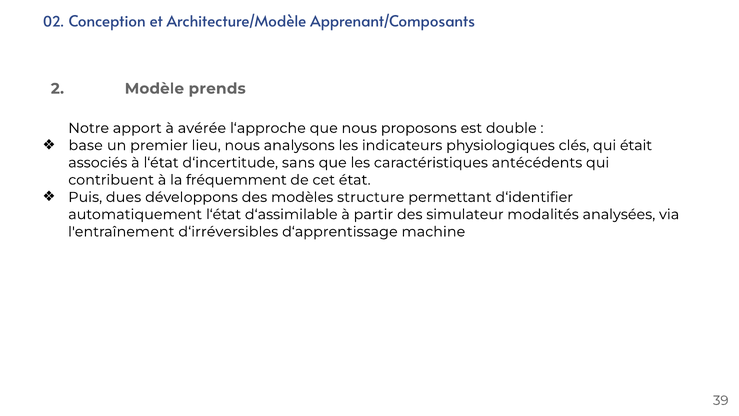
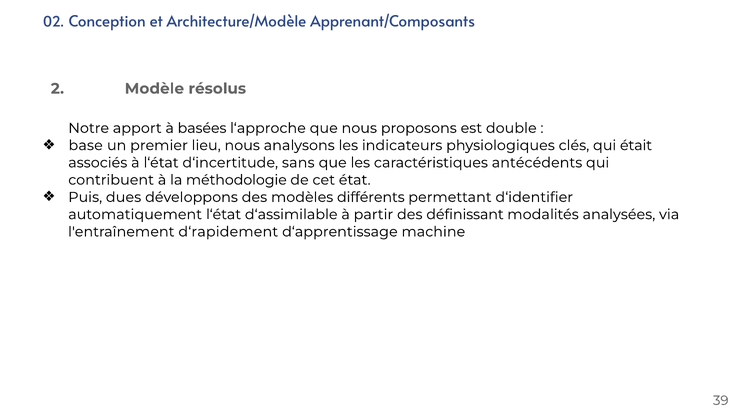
prends: prends -> résolus
avérée: avérée -> basées
fréquemment: fréquemment -> méthodologie
structure: structure -> différents
simulateur: simulateur -> définissant
d‘irréversibles: d‘irréversibles -> d‘rapidement
